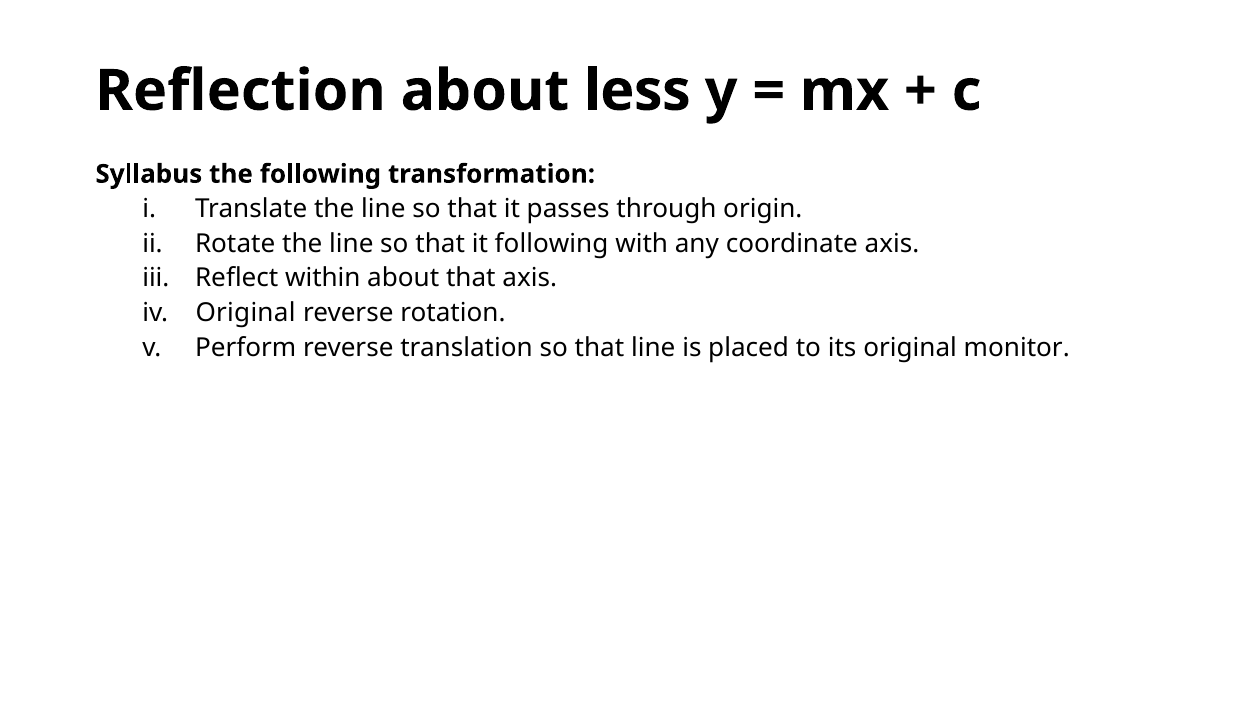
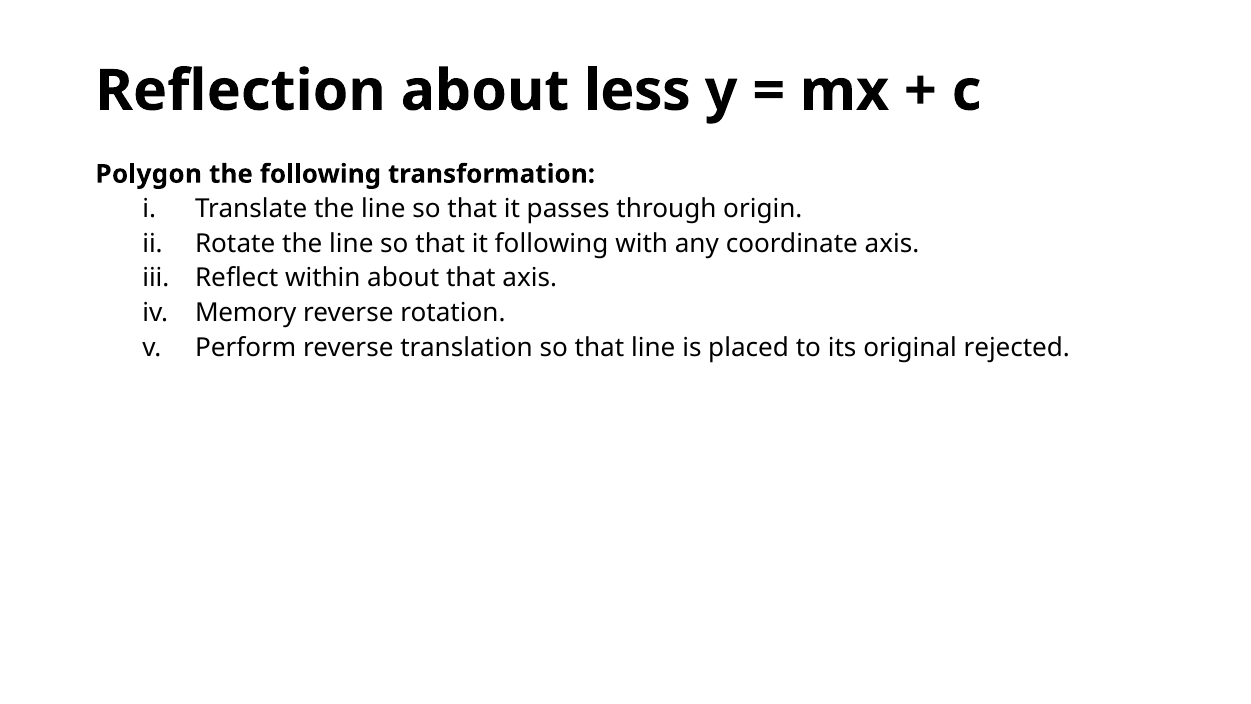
Syllabus: Syllabus -> Polygon
Original at (246, 313): Original -> Memory
monitor: monitor -> rejected
